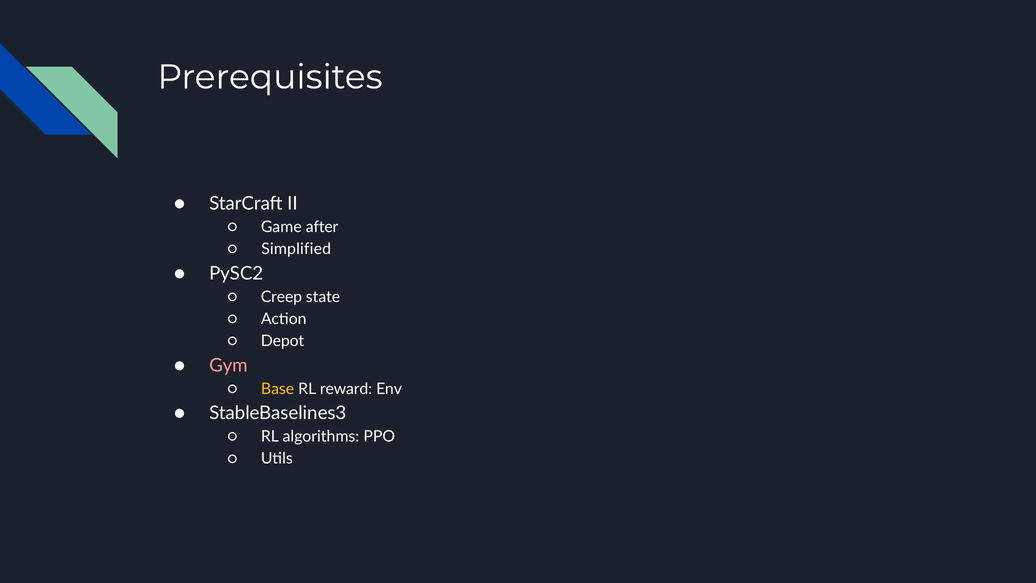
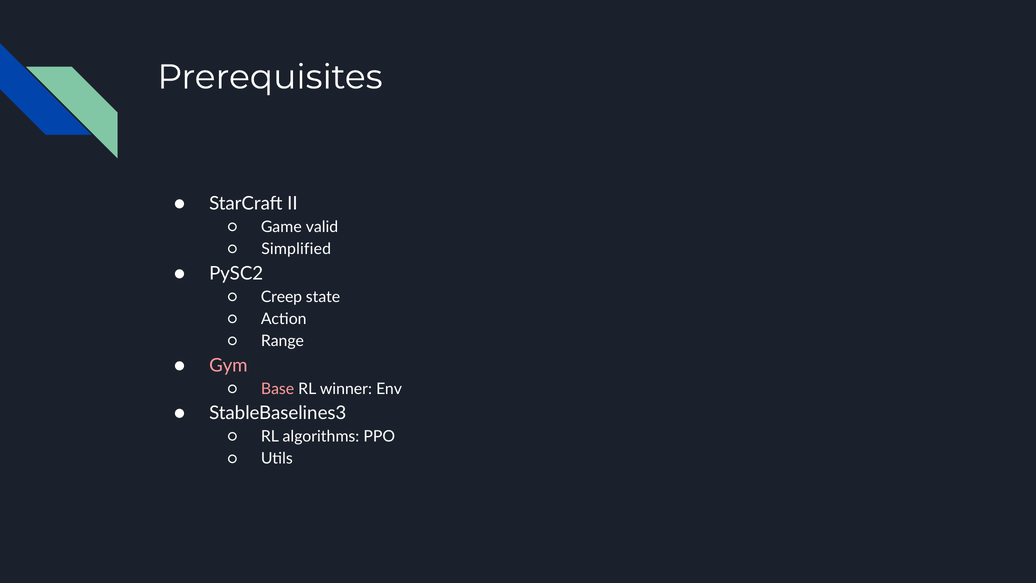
after: after -> valid
Depot: Depot -> Range
Base colour: yellow -> pink
reward: reward -> winner
